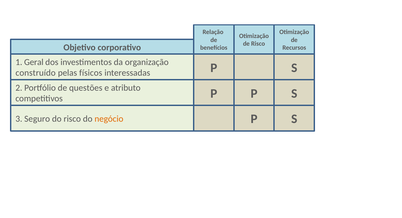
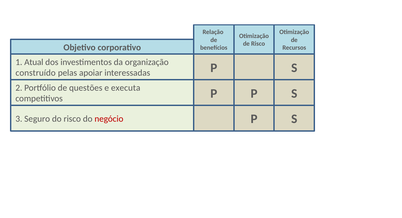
Geral: Geral -> Atual
físicos: físicos -> apoiar
atributo: atributo -> executa
negócio colour: orange -> red
